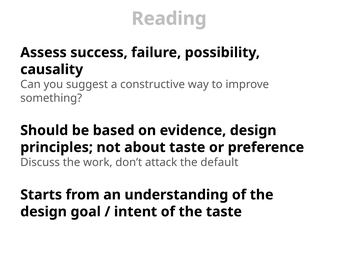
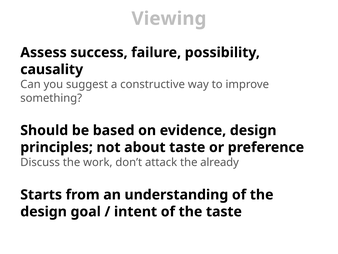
Reading: Reading -> Viewing
default: default -> already
